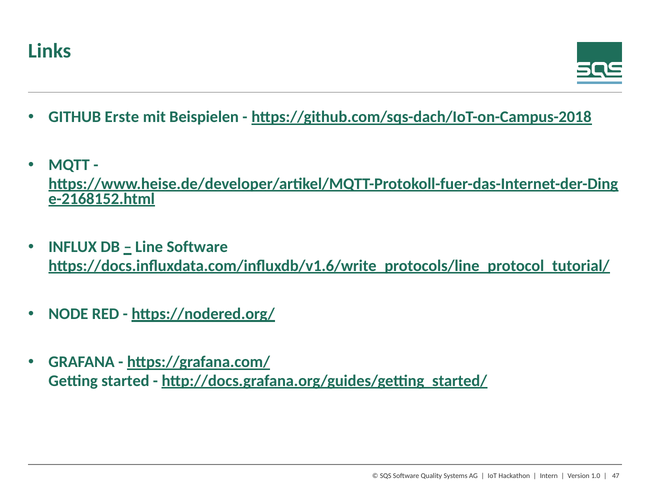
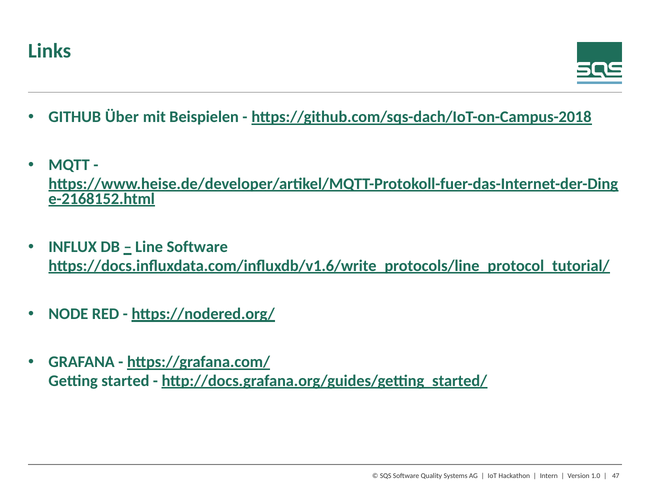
Erste: Erste -> Über
